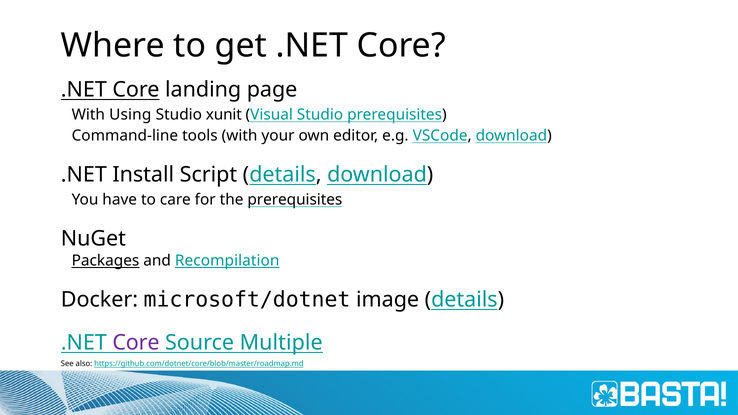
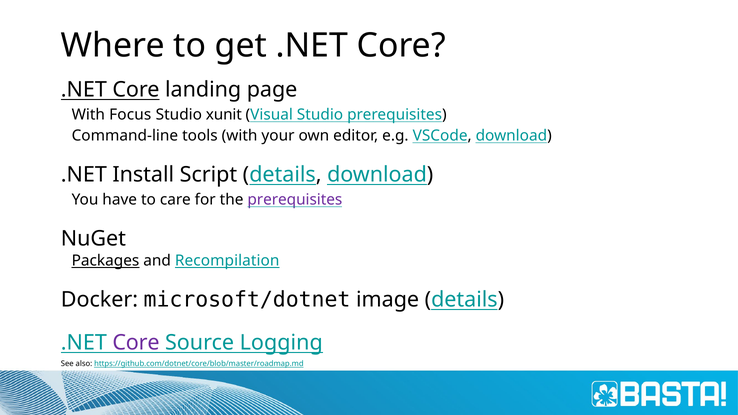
Using: Using -> Focus
prerequisites at (295, 200) colour: black -> purple
Multiple: Multiple -> Logging
